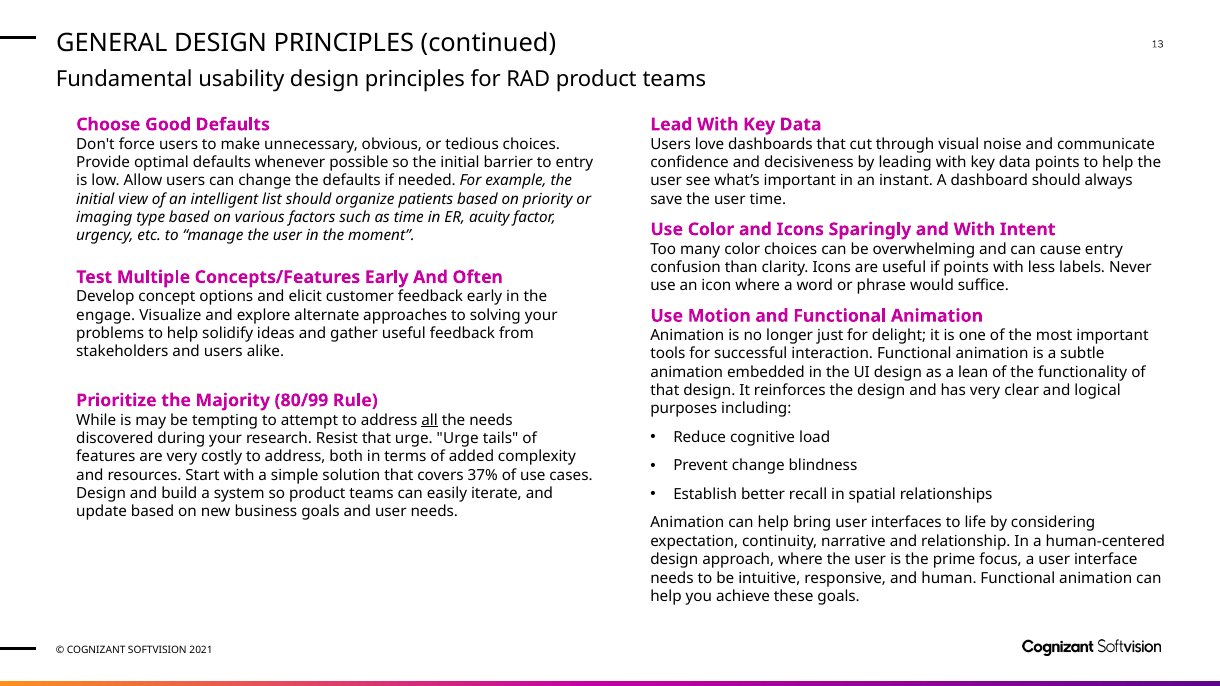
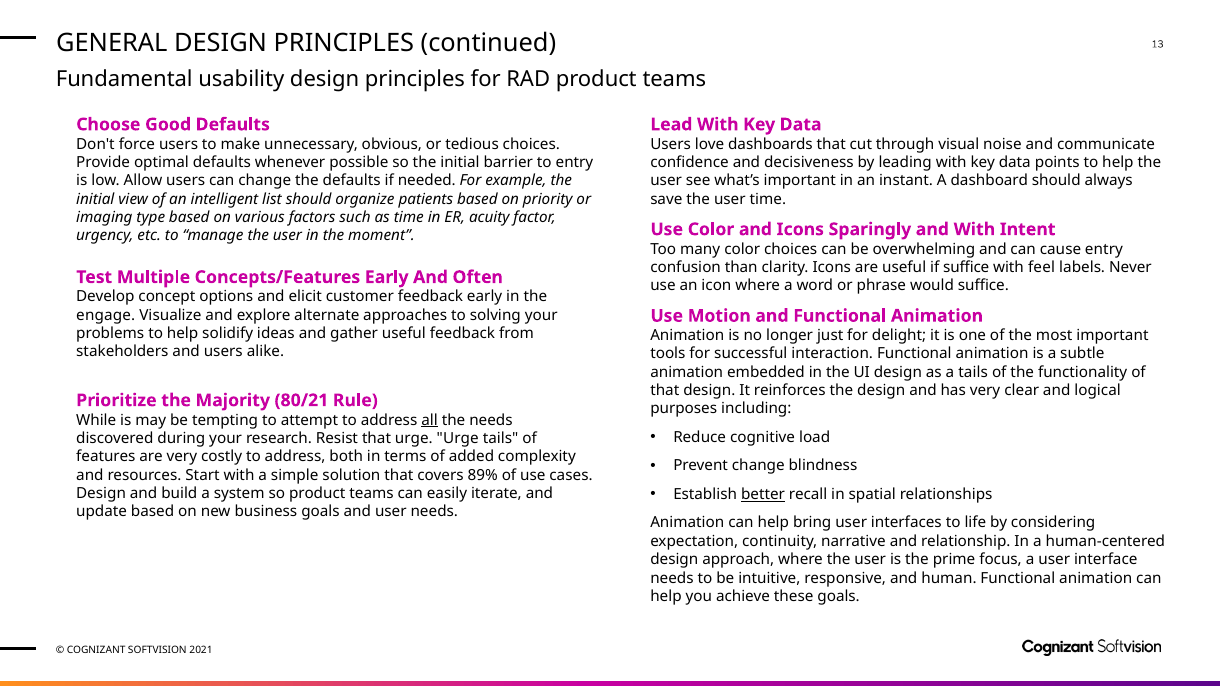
if points: points -> suffice
less: less -> feel
a lean: lean -> tails
80/99: 80/99 -> 80/21
37%: 37% -> 89%
better underline: none -> present
